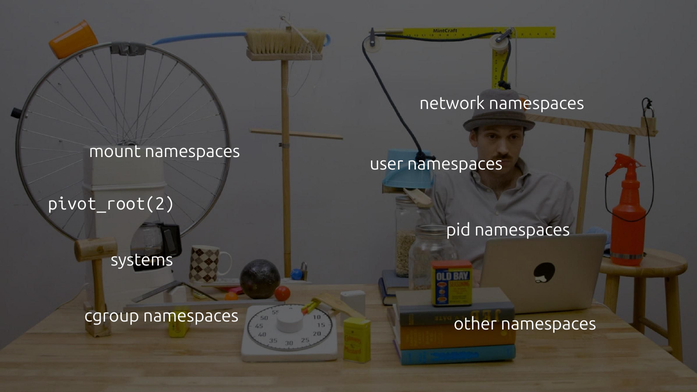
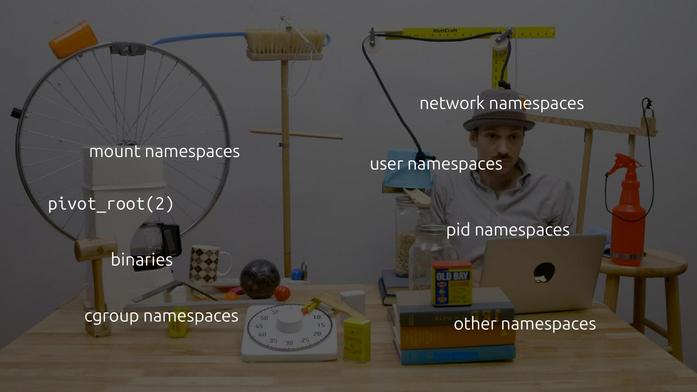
systems: systems -> binaries
